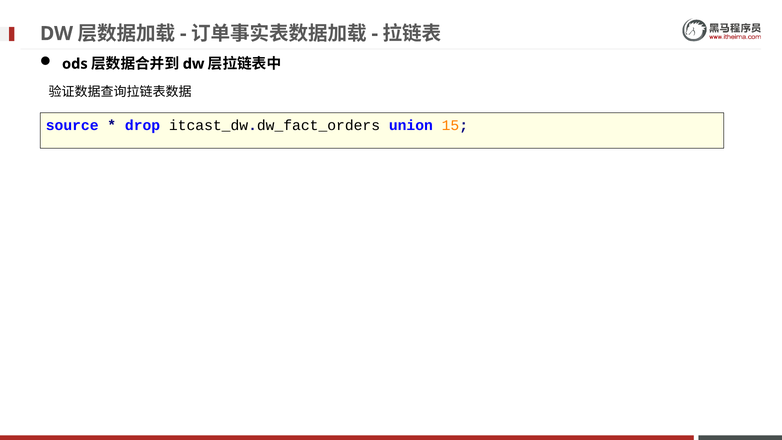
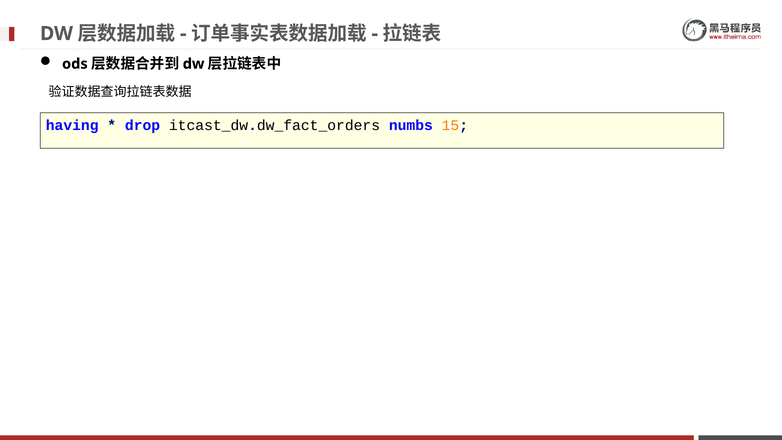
source: source -> having
union: union -> numbs
